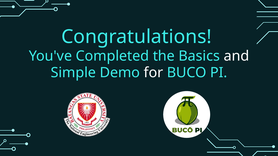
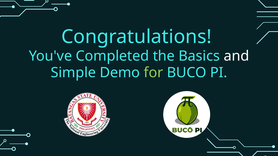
for colour: white -> light green
